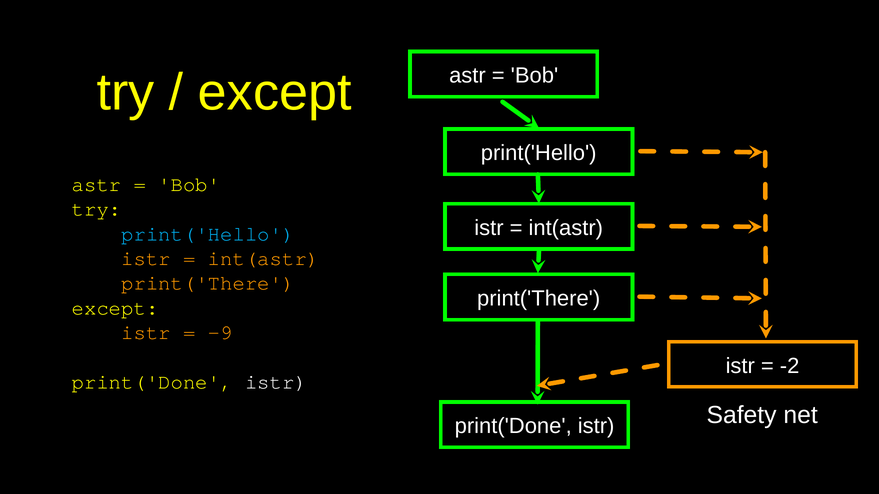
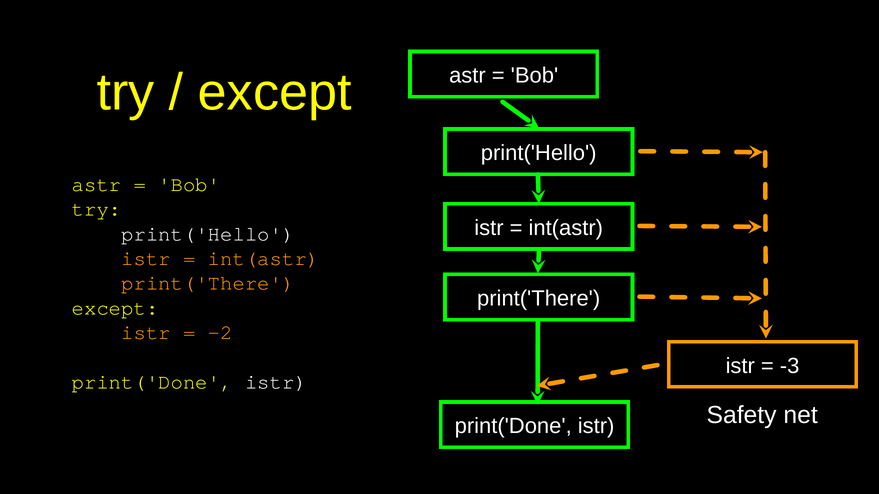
print('Hello at (208, 234) colour: light blue -> white
-9: -9 -> -2
-2: -2 -> -3
